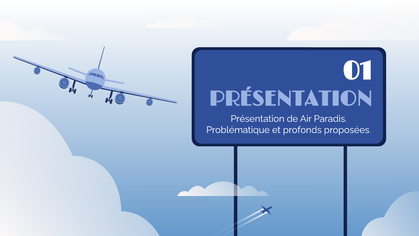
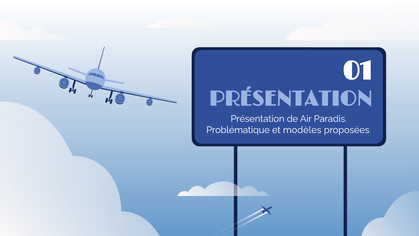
profonds: profonds -> modèles
